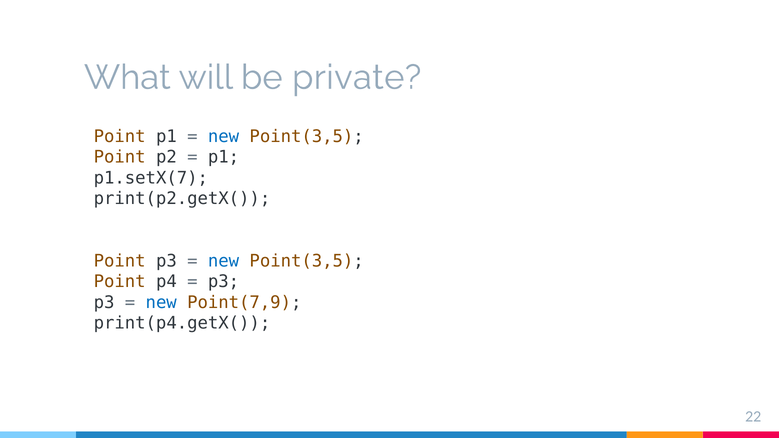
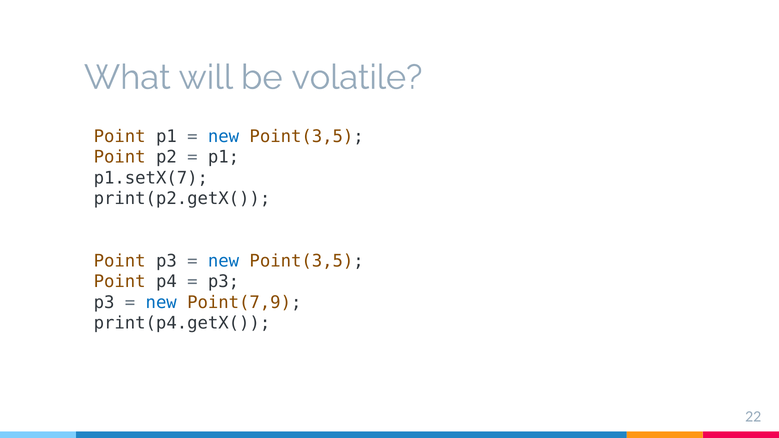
private: private -> volatile
